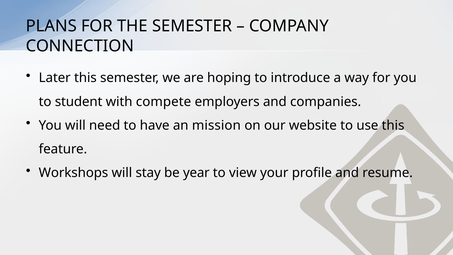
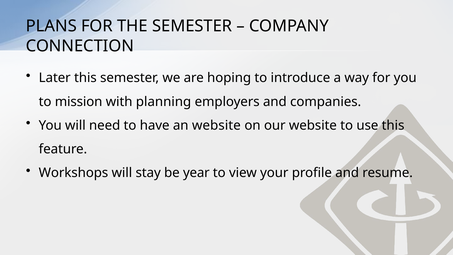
student: student -> mission
compete: compete -> planning
an mission: mission -> website
